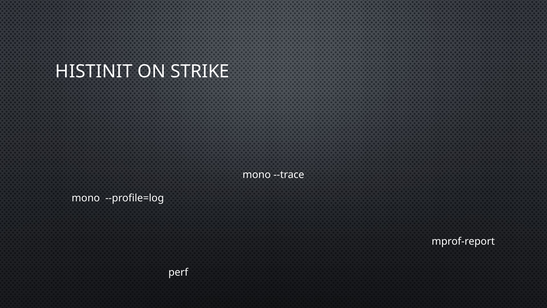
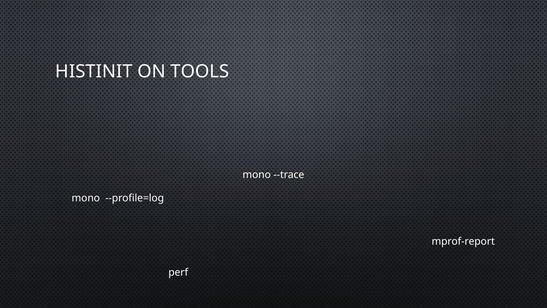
STRIKE: STRIKE -> TOOLS
